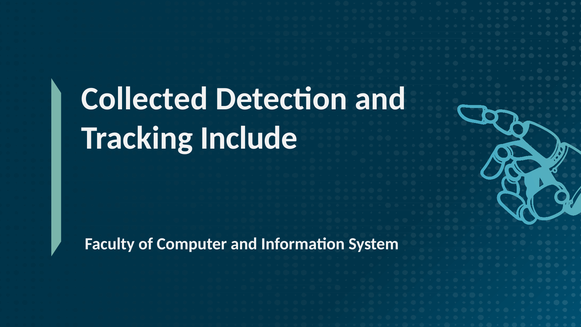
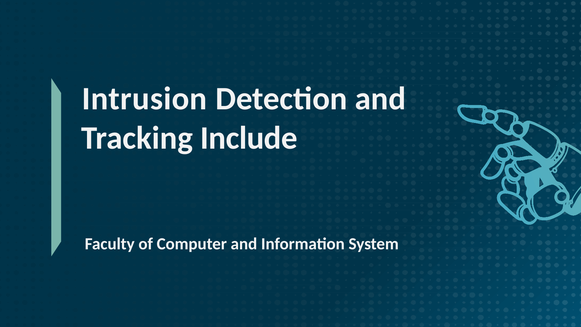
Collected: Collected -> Intrusion
